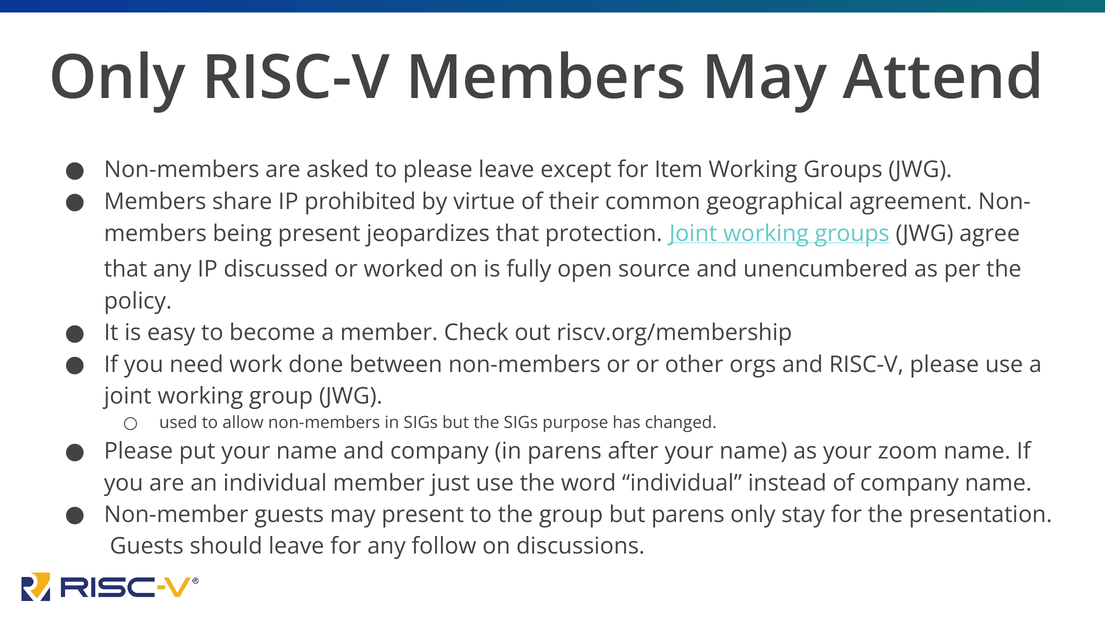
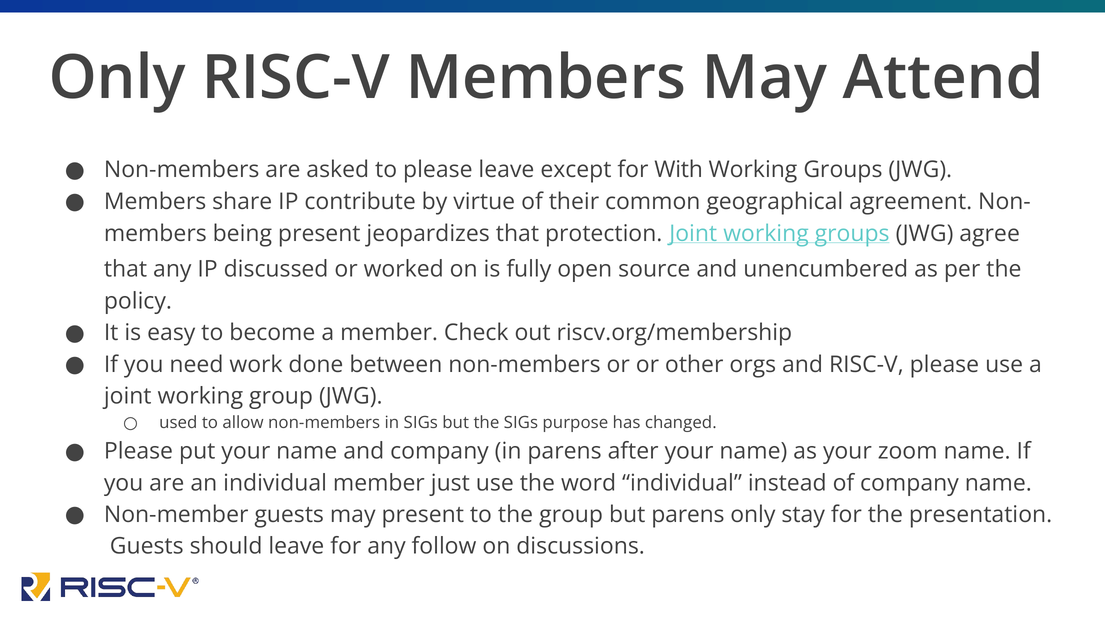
Item: Item -> With
prohibited: prohibited -> contribute
